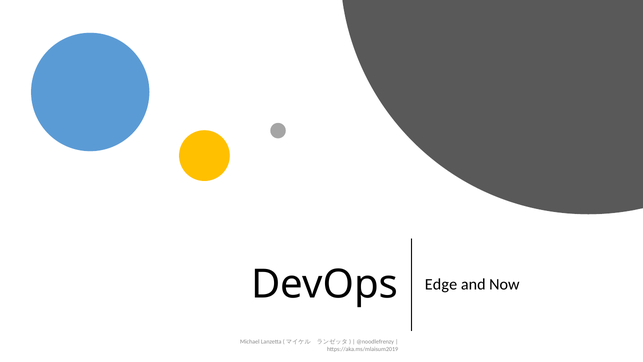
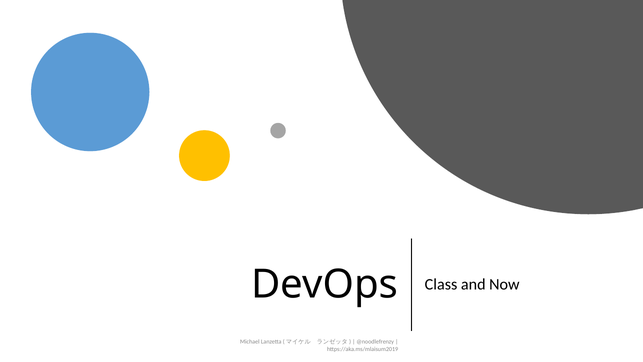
Edge: Edge -> Class
